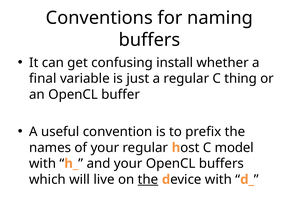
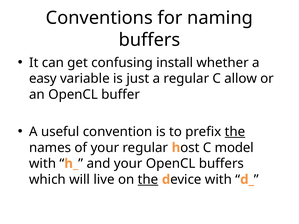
final: final -> easy
thing: thing -> allow
the at (235, 132) underline: none -> present
